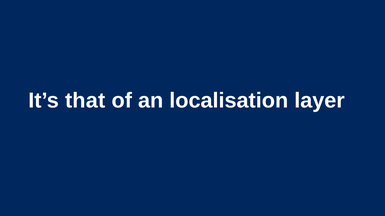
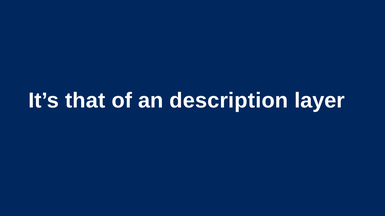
localisation: localisation -> description
